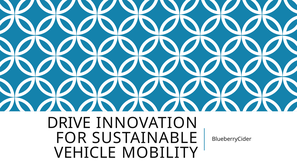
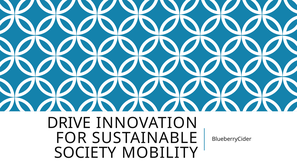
VEHICLE: VEHICLE -> SOCIETY
